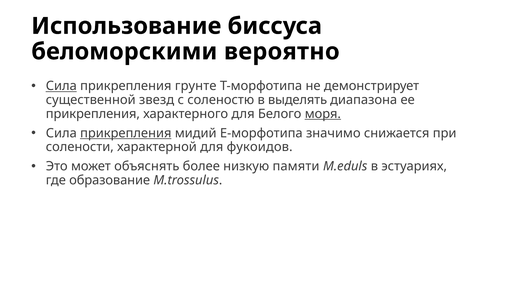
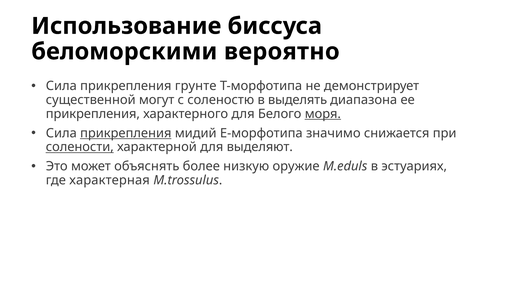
Сила at (61, 86) underline: present -> none
звезд: звезд -> могут
солености underline: none -> present
фукоидов: фукоидов -> выделяют
памяти: памяти -> оружие
образование: образование -> характерная
